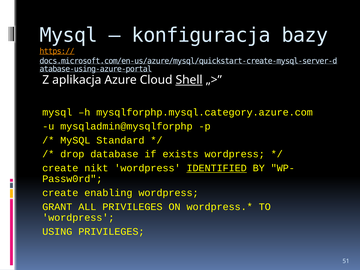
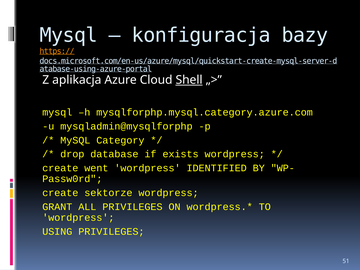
Standard: Standard -> Category
nikt: nikt -> went
IDENTIFIED underline: present -> none
enabling: enabling -> sektorze
